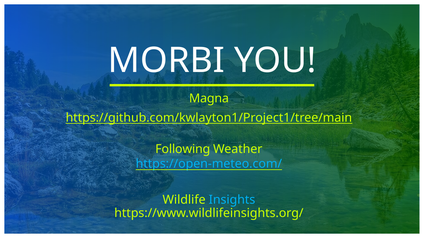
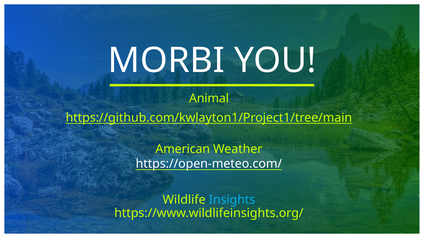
Magna: Magna -> Animal
Following: Following -> American
https://open-meteo.com/ colour: light blue -> white
